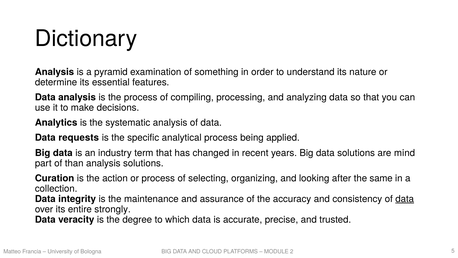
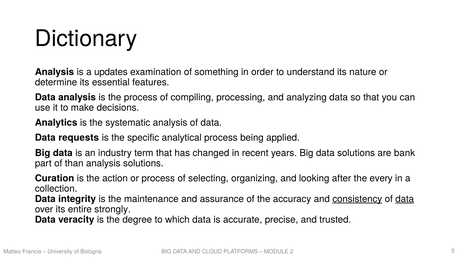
pyramid: pyramid -> updates
mind: mind -> bank
same: same -> every
consistency underline: none -> present
